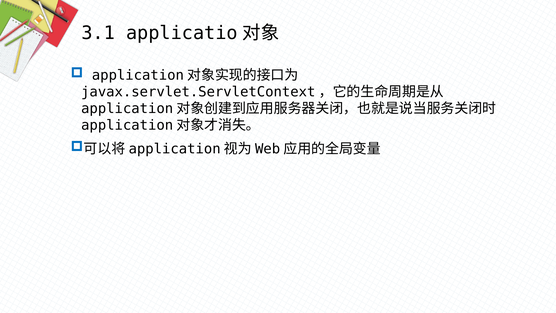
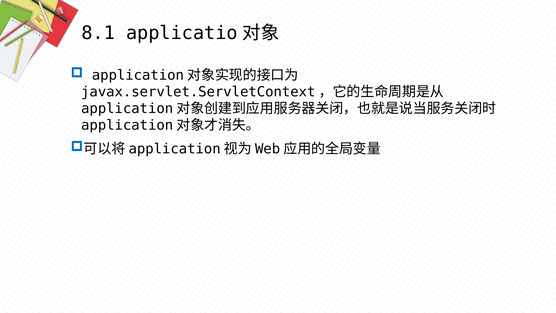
3.1: 3.1 -> 8.1
